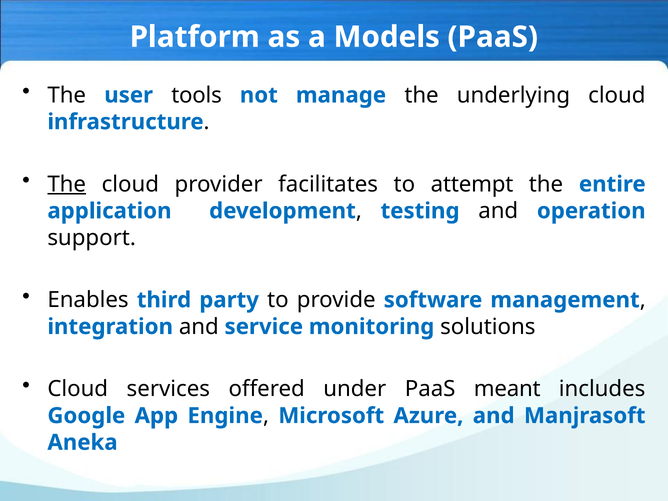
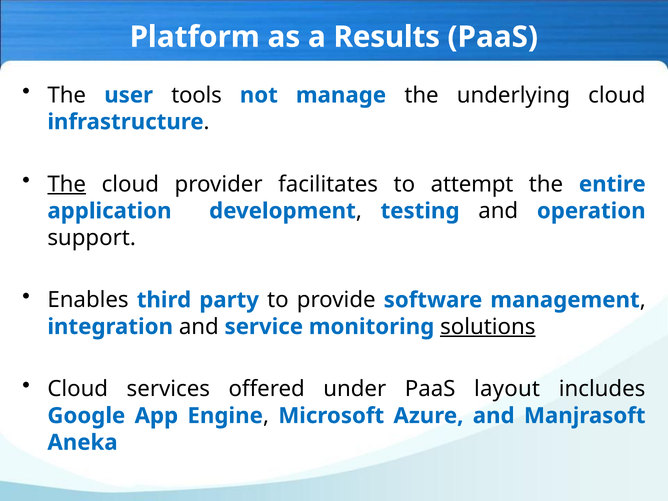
Models: Models -> Results
solutions underline: none -> present
meant: meant -> layout
